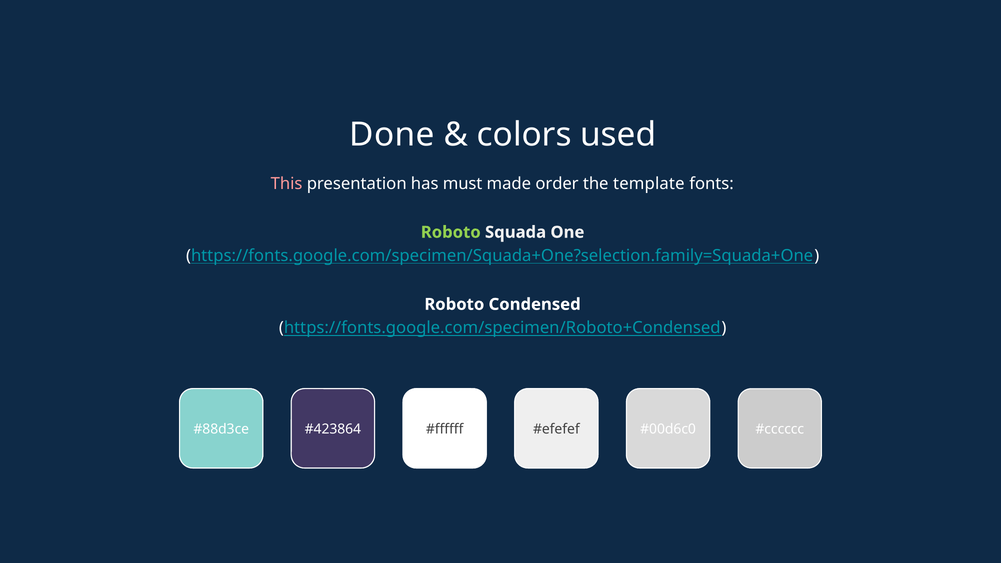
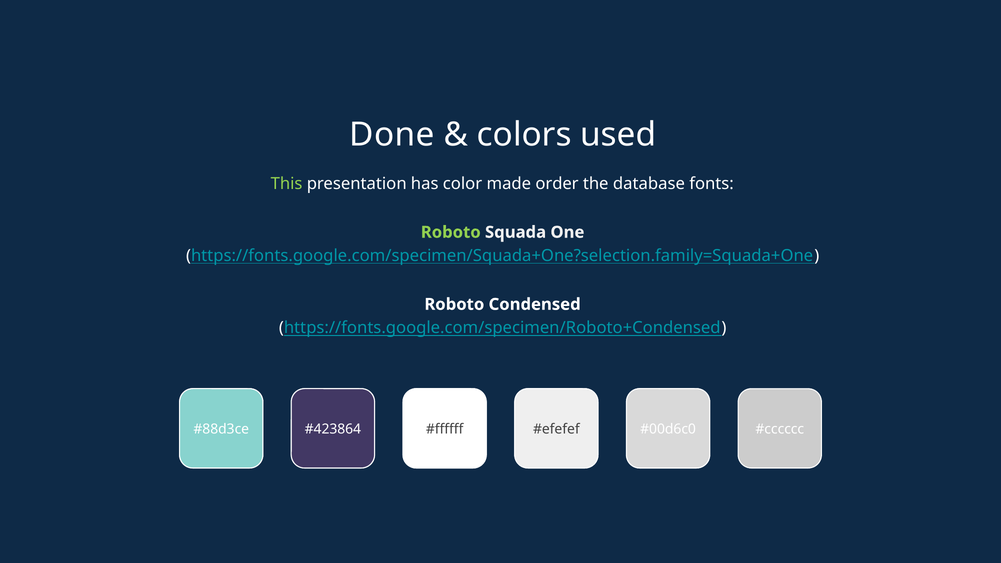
This colour: pink -> light green
must: must -> color
template: template -> database
